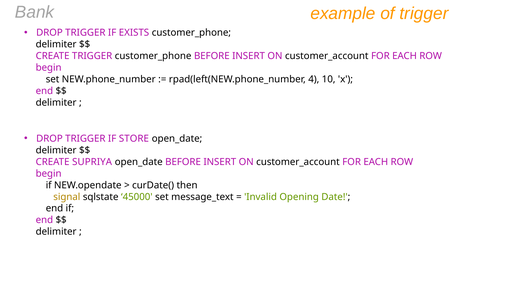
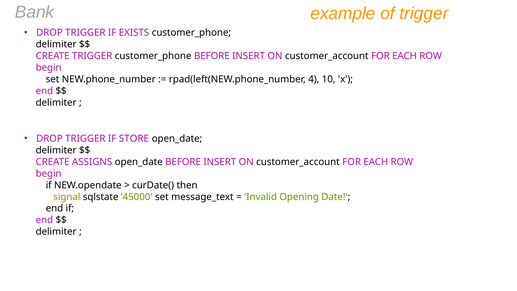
SUPRIYA: SUPRIYA -> ASSIGNS
